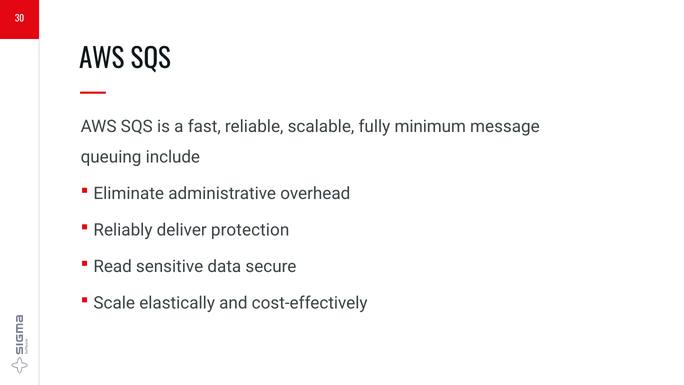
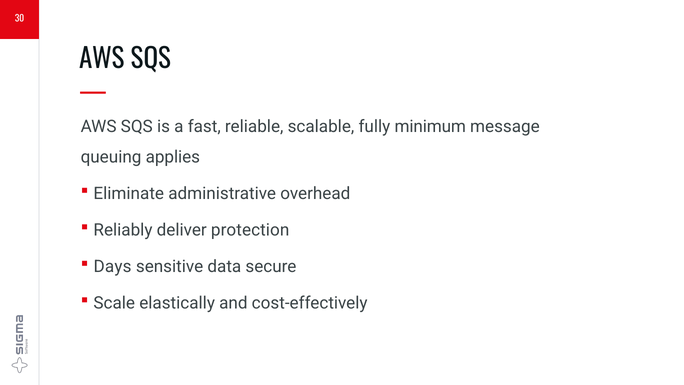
include: include -> applies
Read: Read -> Days
